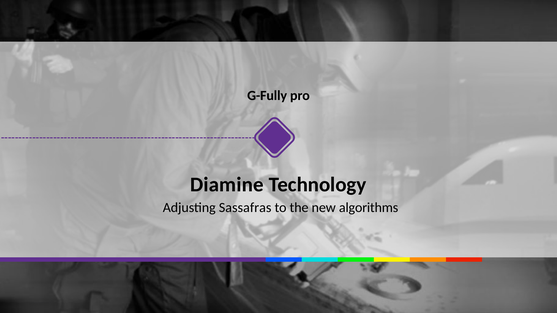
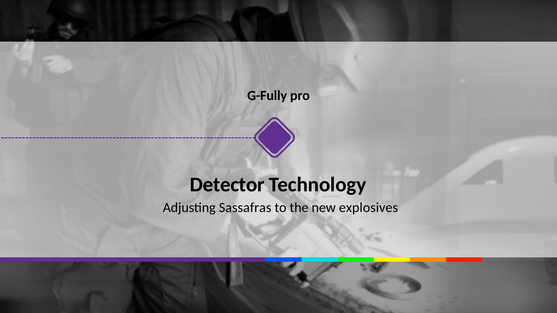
Diamine: Diamine -> Detector
algorithms: algorithms -> explosives
